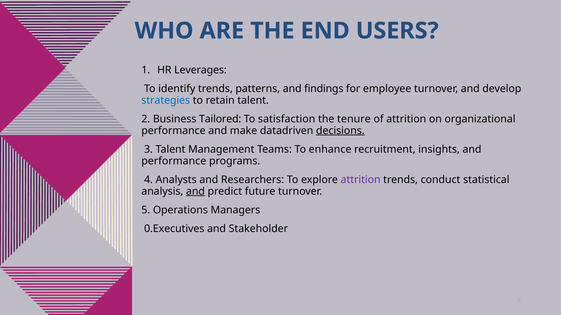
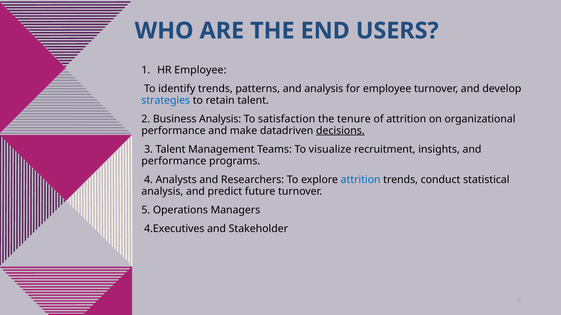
HR Leverages: Leverages -> Employee
and findings: findings -> analysis
Business Tailored: Tailored -> Analysis
enhance: enhance -> visualize
attrition at (361, 180) colour: purple -> blue
and at (195, 192) underline: present -> none
0.Executives: 0.Executives -> 4.Executives
